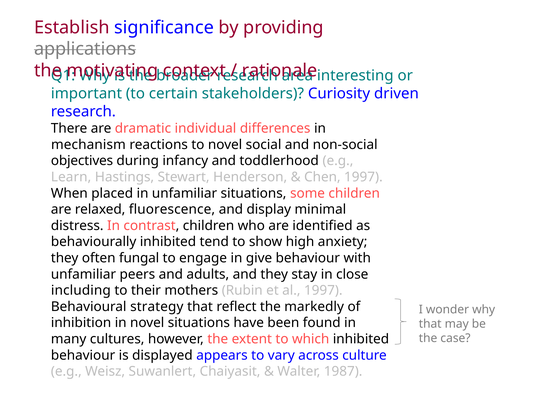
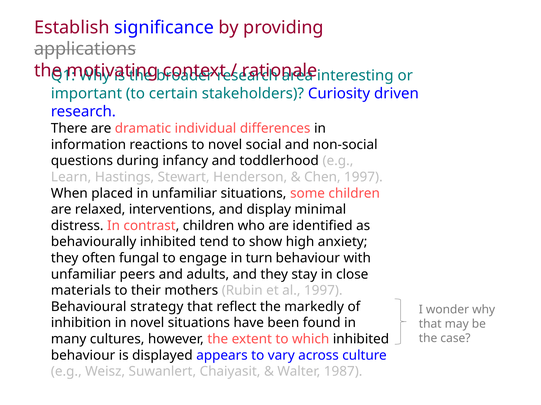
mechanism: mechanism -> information
objectives: objectives -> questions
fluorescence: fluorescence -> interventions
give: give -> turn
including: including -> materials
